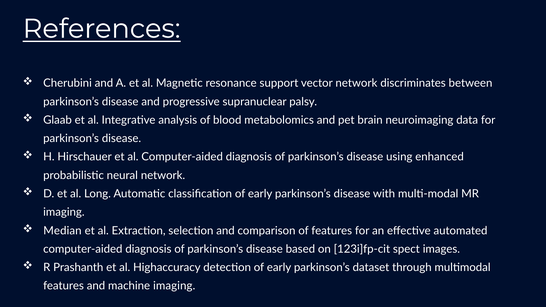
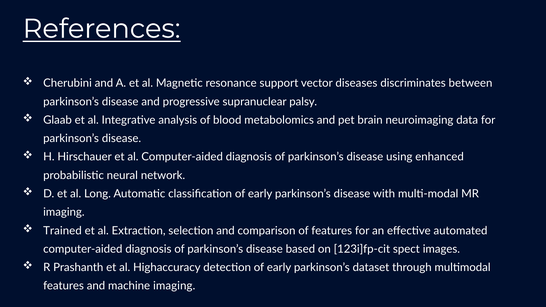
vector network: network -> diseases
Median: Median -> Trained
